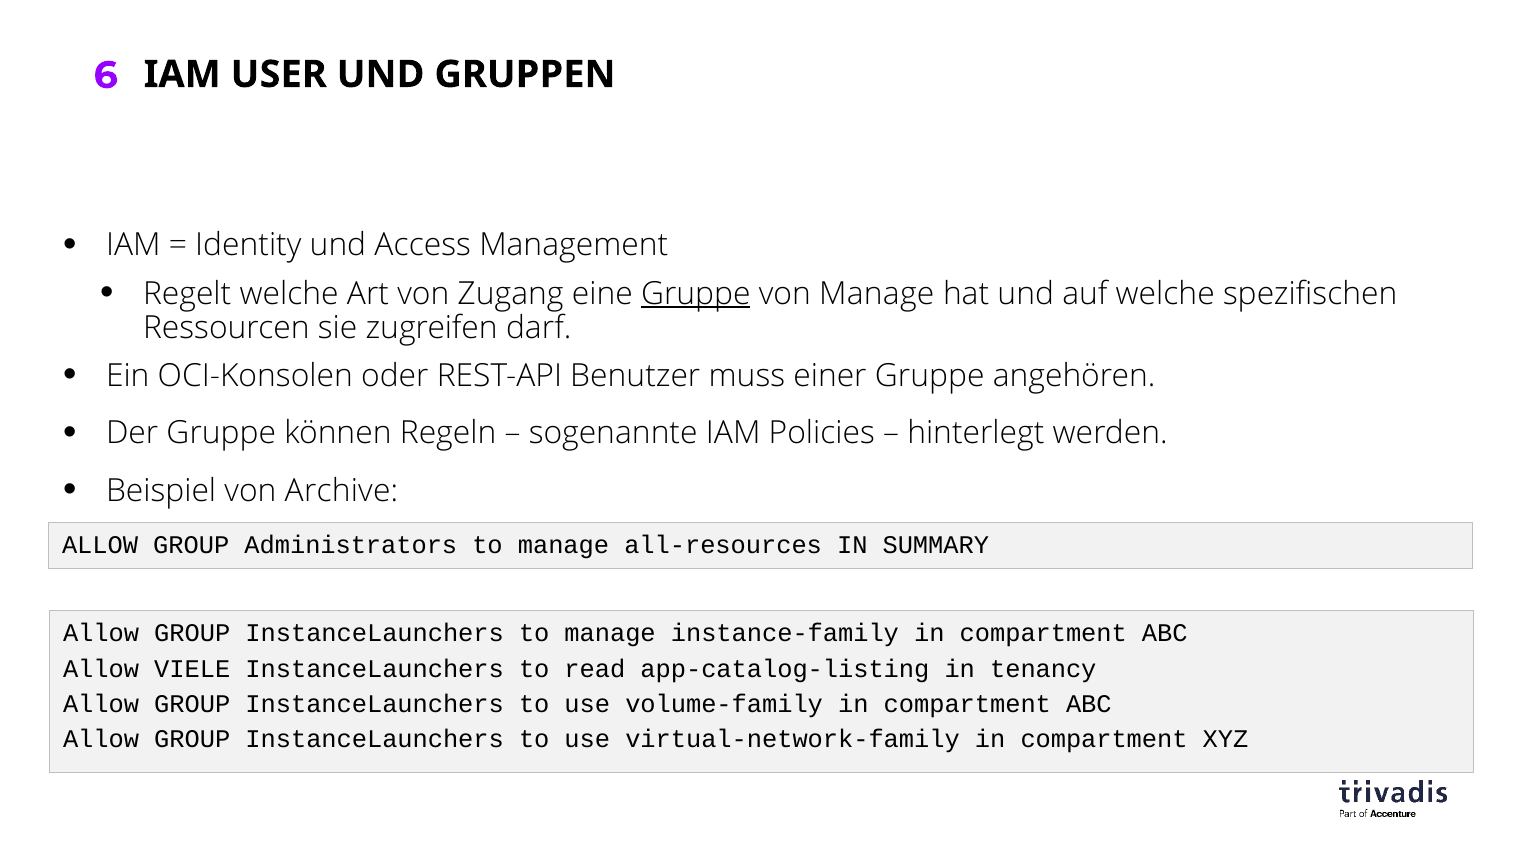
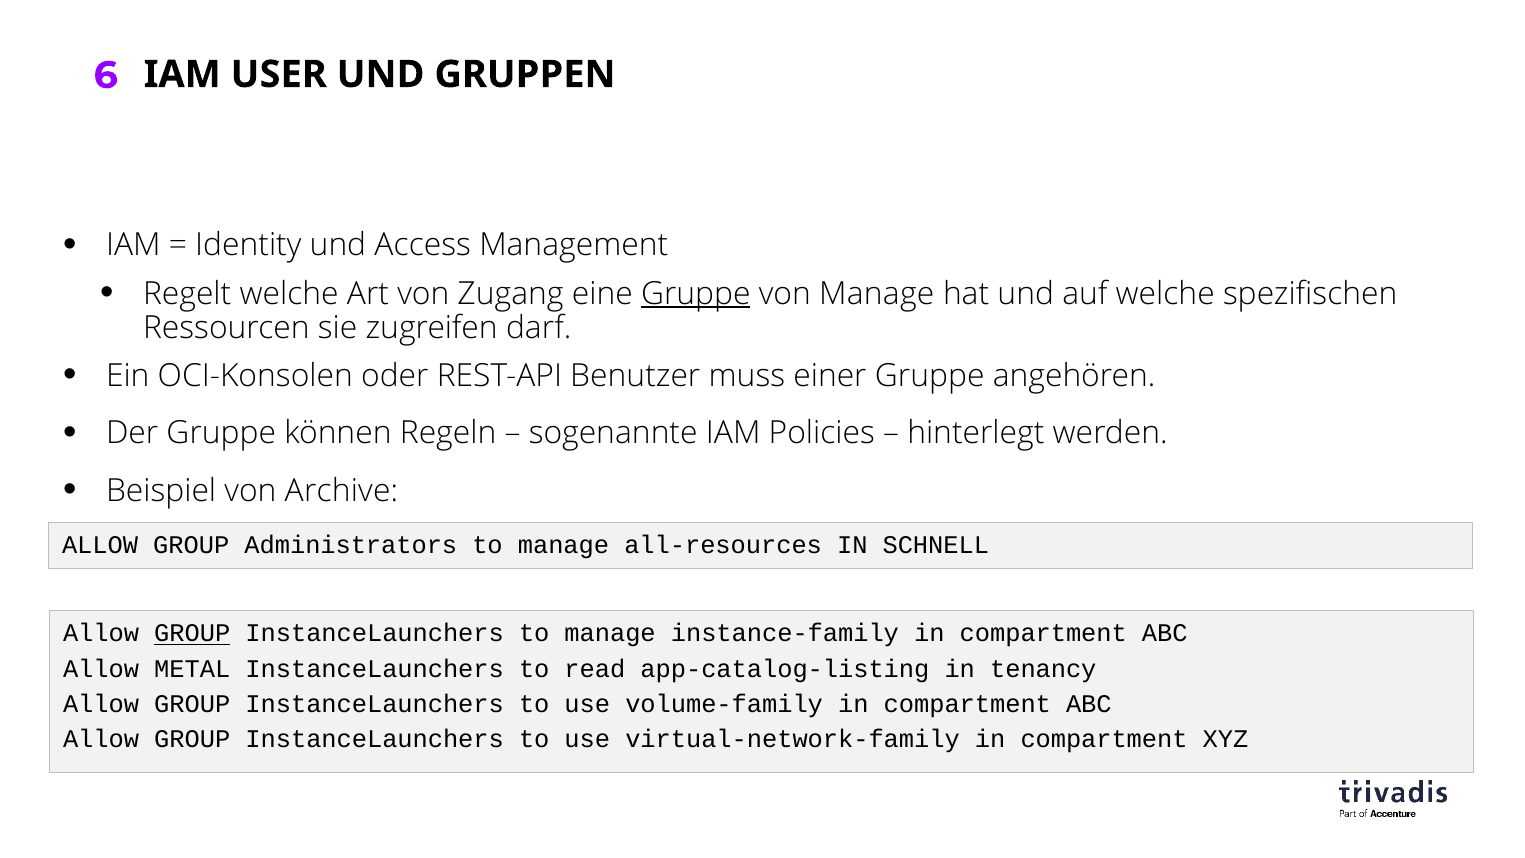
SUMMARY: SUMMARY -> SCHNELL
GROUP at (192, 633) underline: none -> present
VIELE: VIELE -> METAL
